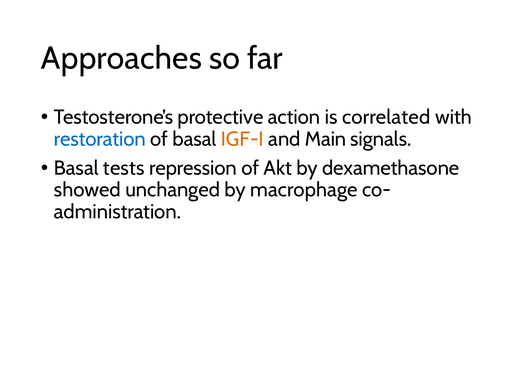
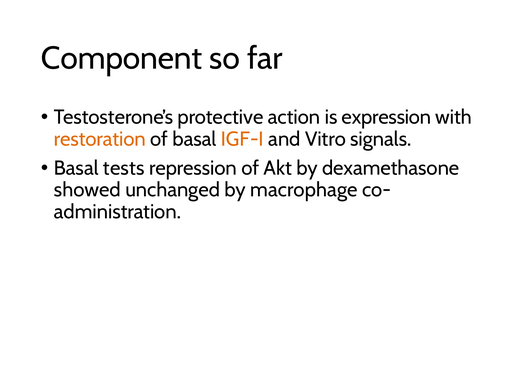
Approaches: Approaches -> Component
correlated: correlated -> expression
restoration colour: blue -> orange
Main: Main -> Vitro
